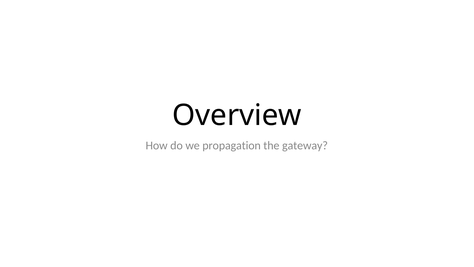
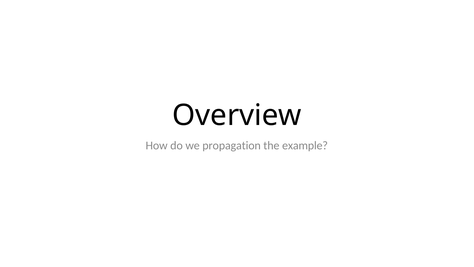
gateway: gateway -> example
